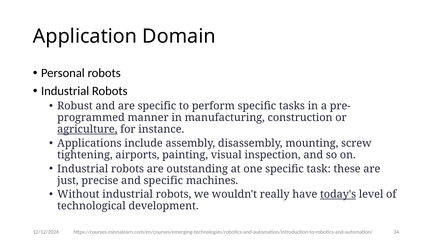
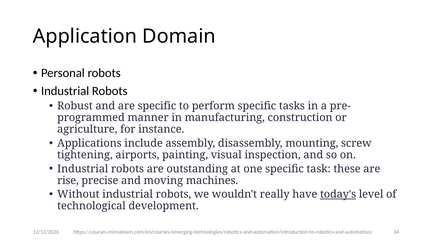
agriculture underline: present -> none
just: just -> rise
and specific: specific -> moving
